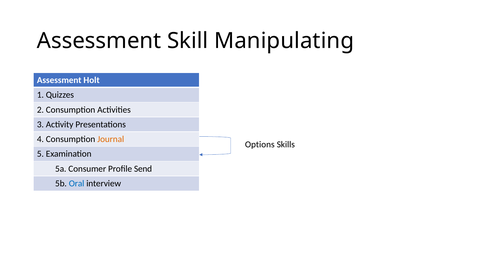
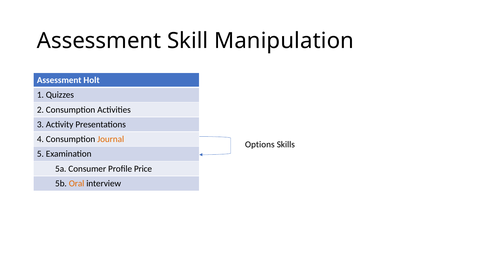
Manipulating: Manipulating -> Manipulation
Send: Send -> Price
Oral colour: blue -> orange
